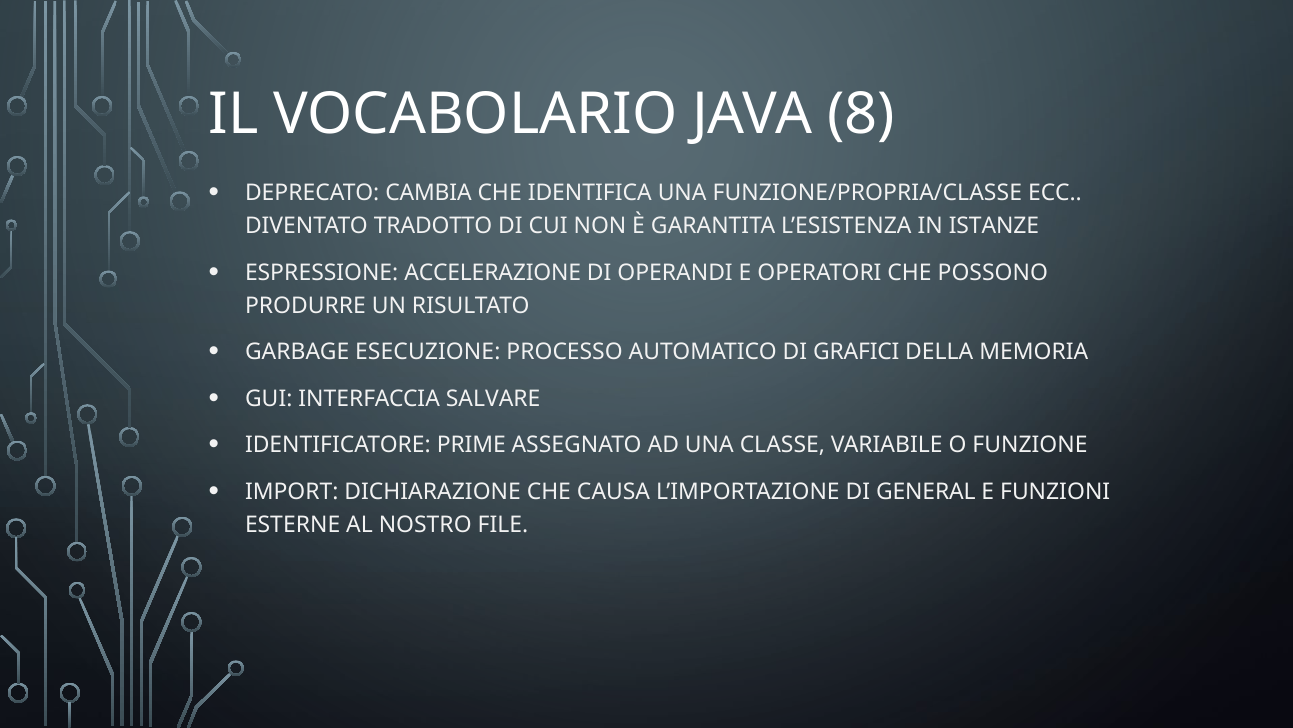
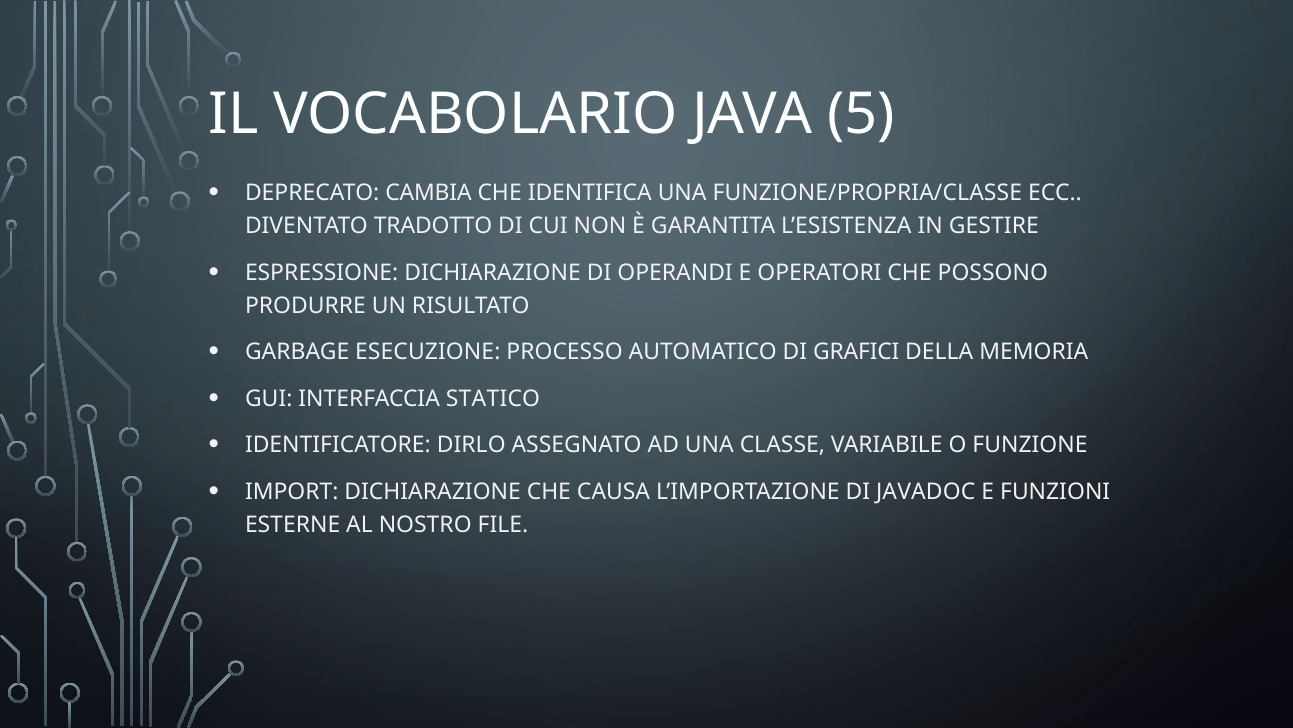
8: 8 -> 5
ISTANZE: ISTANZE -> GESTIRE
ESPRESSIONE ACCELERAZIONE: ACCELERAZIONE -> DICHIARAZIONE
SALVARE: SALVARE -> STATICO
PRIME: PRIME -> DIRLO
GENERAL: GENERAL -> JAVADOC
